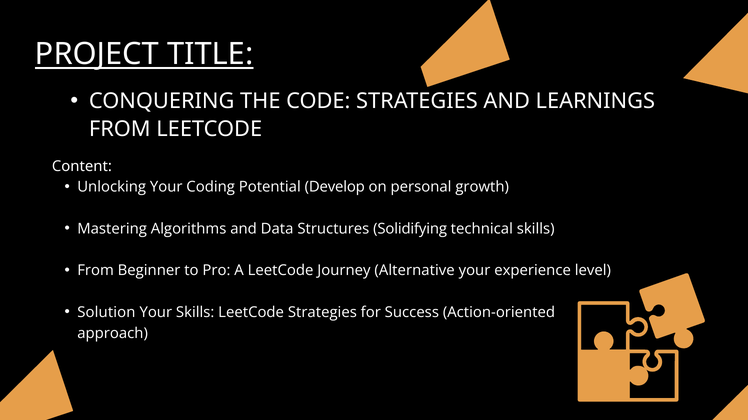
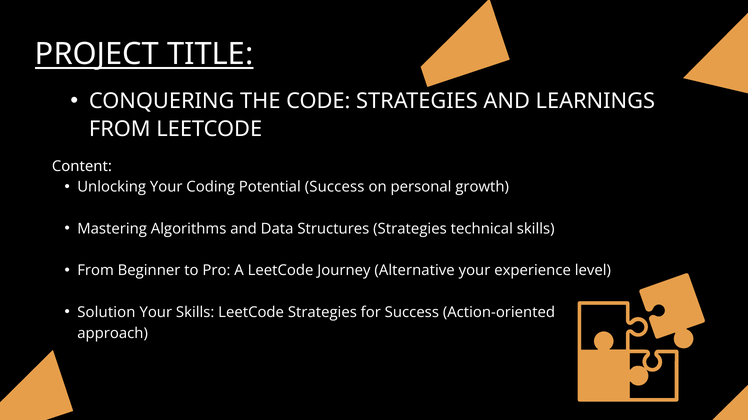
Potential Develop: Develop -> Success
Structures Solidifying: Solidifying -> Strategies
